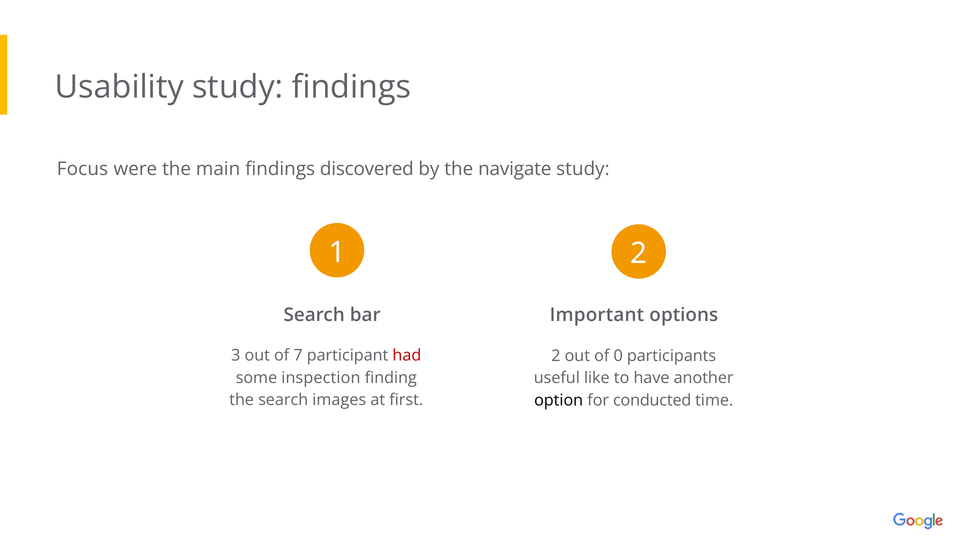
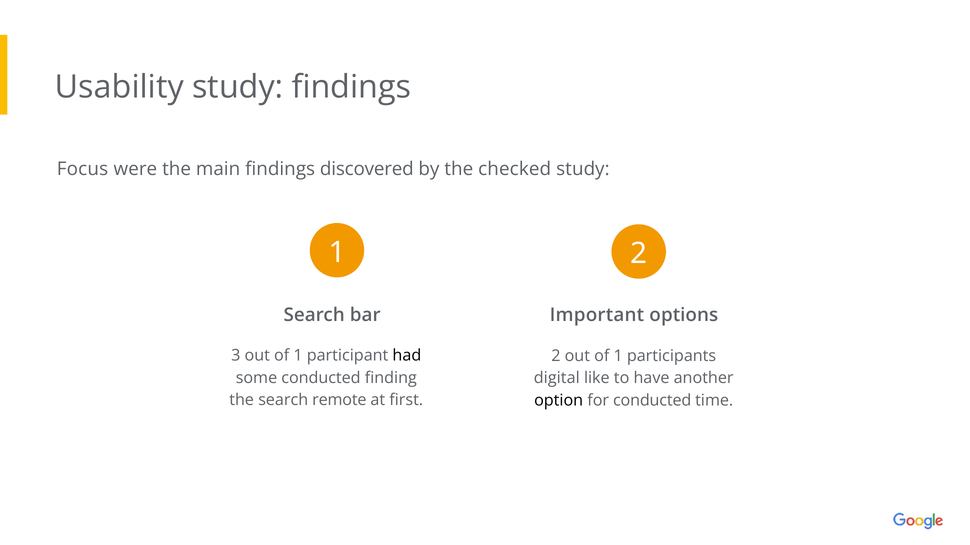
navigate: navigate -> checked
3 out of 7: 7 -> 1
had colour: red -> black
2 out of 0: 0 -> 1
some inspection: inspection -> conducted
useful: useful -> digital
images: images -> remote
